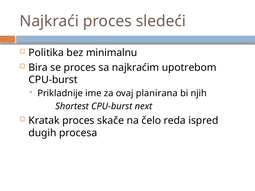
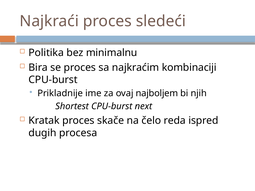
upotrebom: upotrebom -> kombinaciji
planirana: planirana -> najboljem
